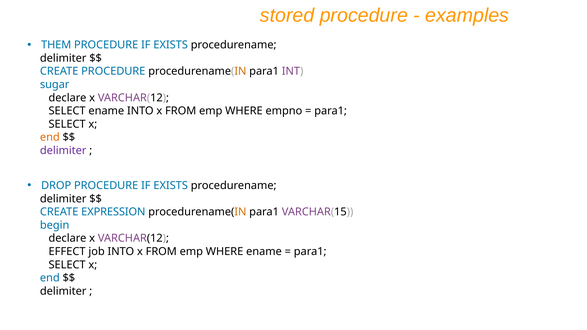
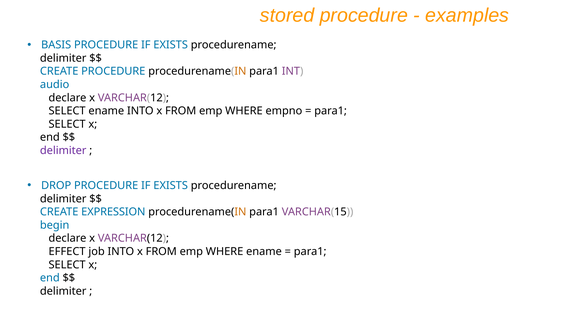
THEM: THEM -> BASIS
sugar: sugar -> audio
end at (50, 137) colour: orange -> black
